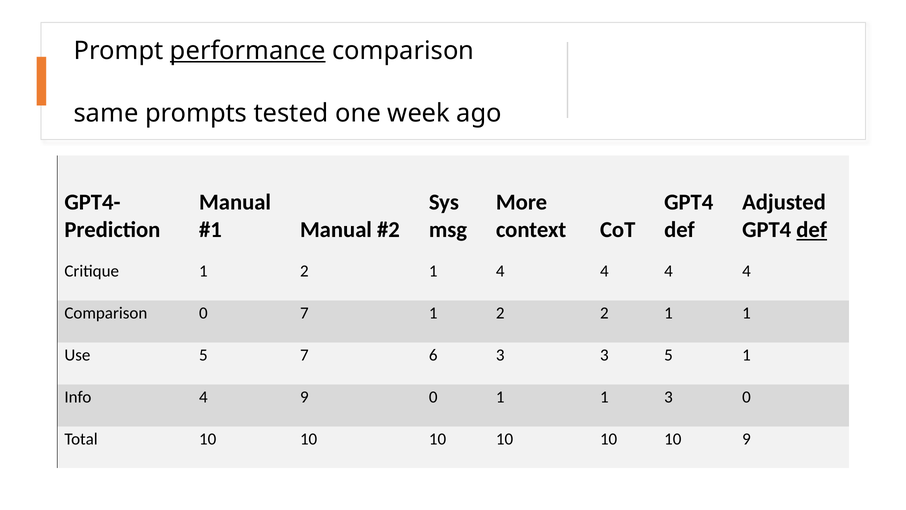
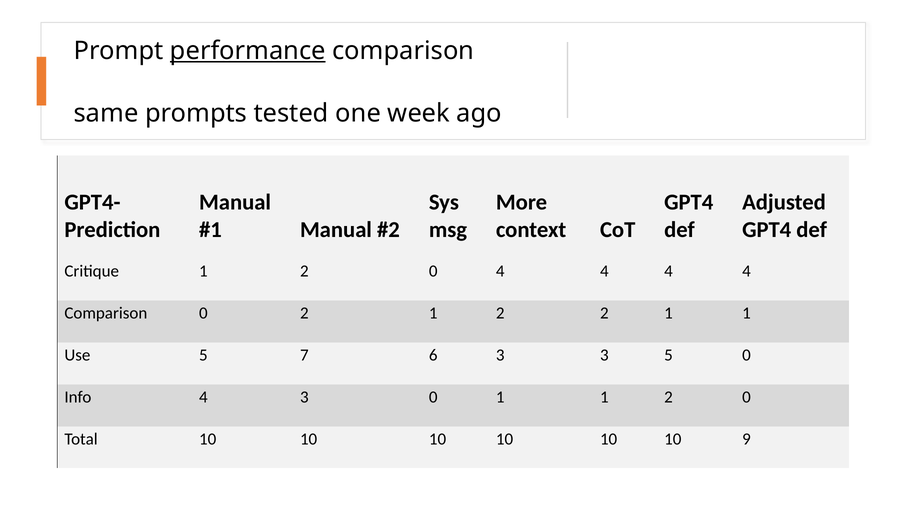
def at (812, 230) underline: present -> none
Critique 1 2 1: 1 -> 0
0 7: 7 -> 2
5 1: 1 -> 0
4 9: 9 -> 3
1 1 3: 3 -> 2
